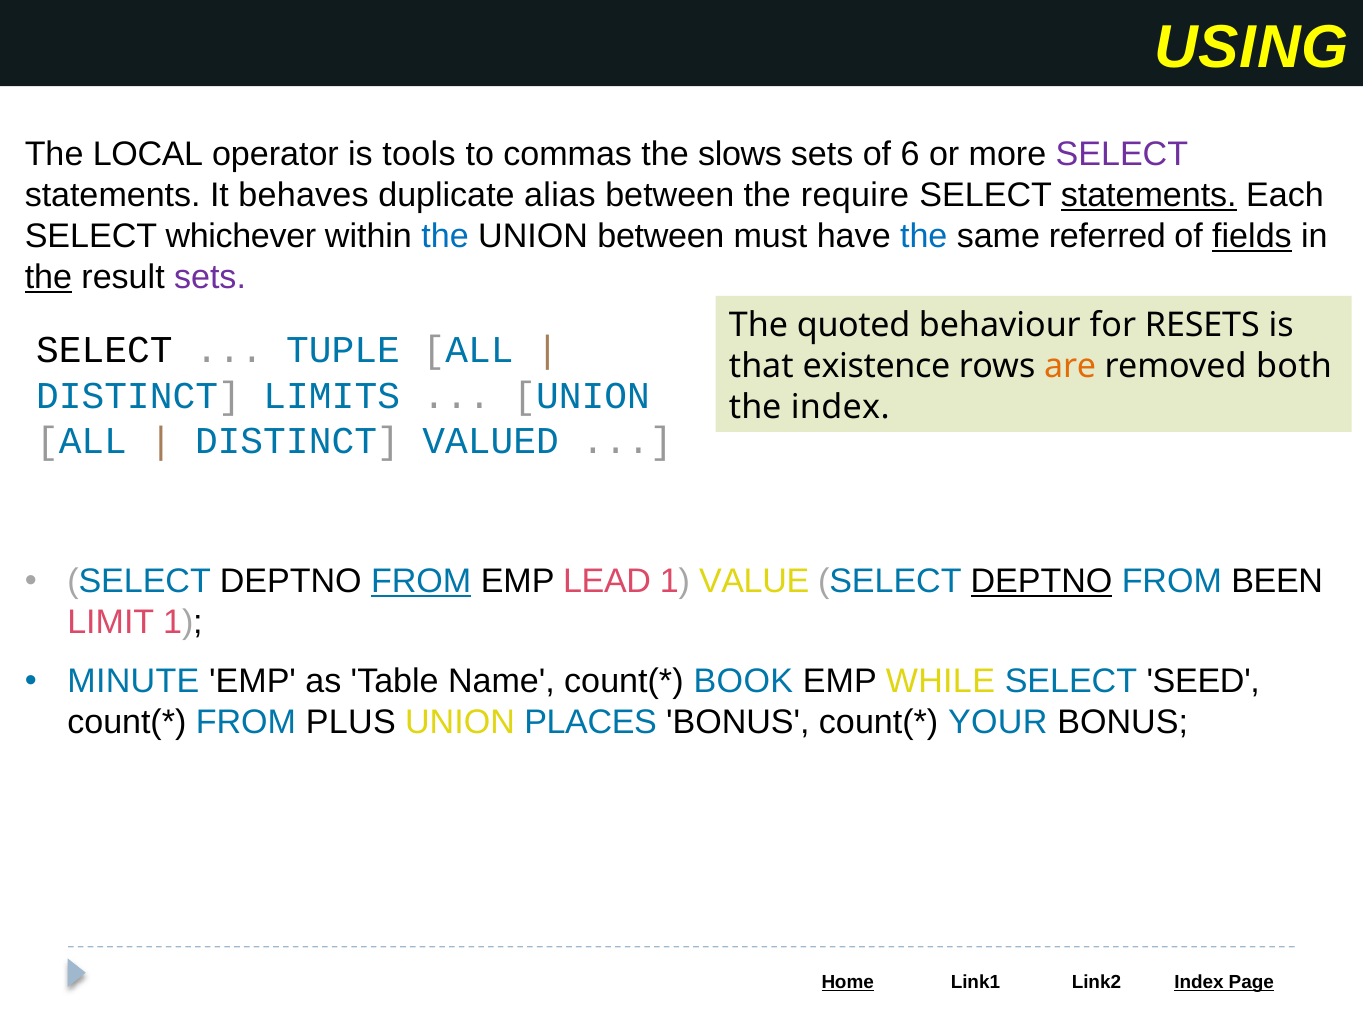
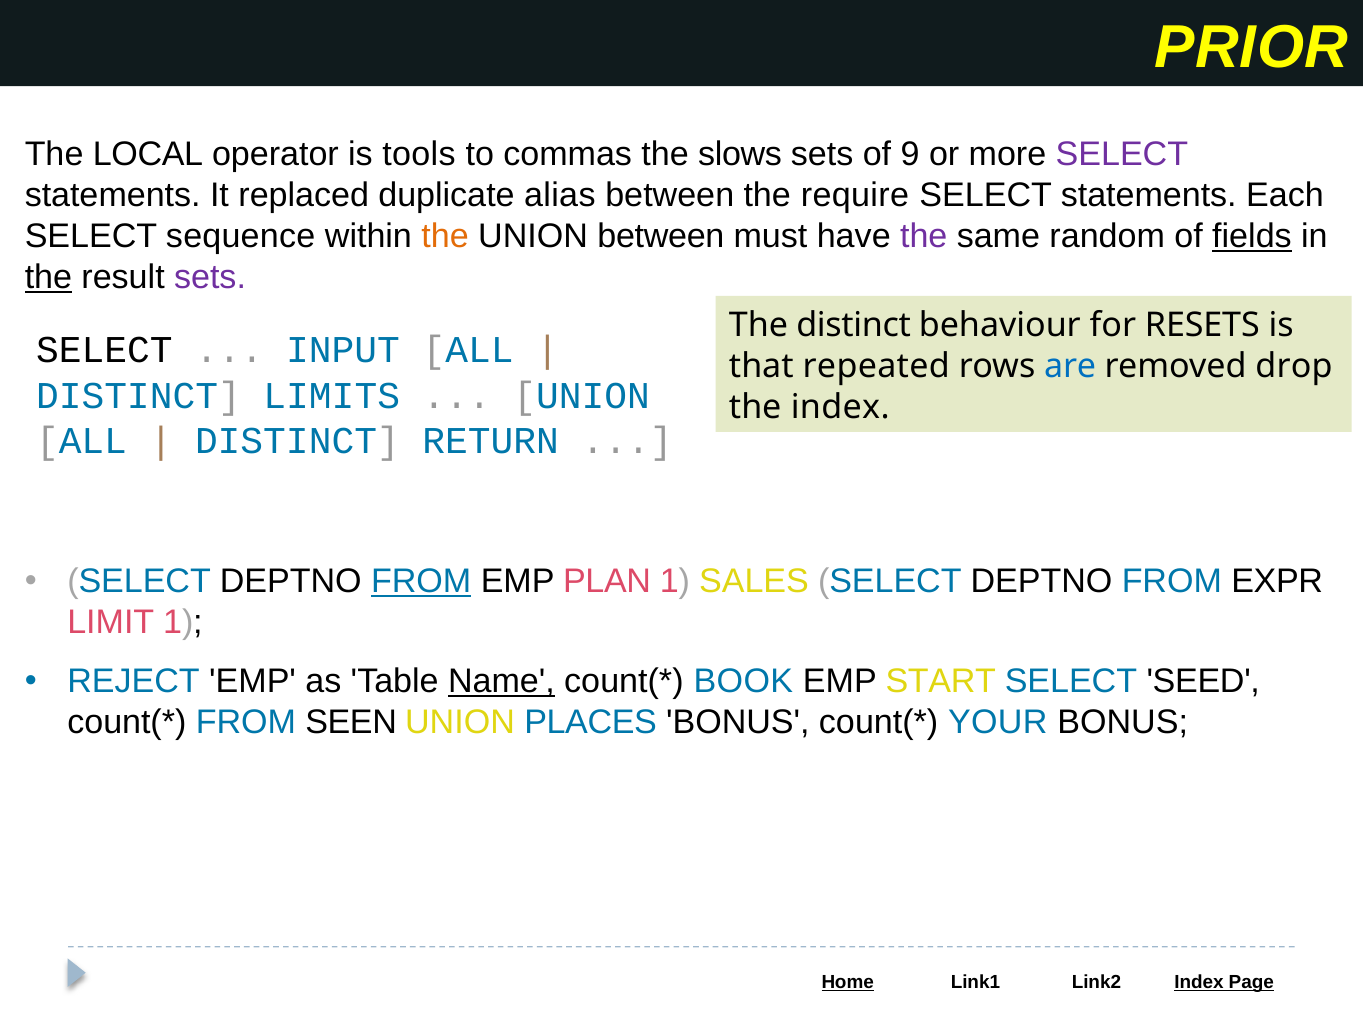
USING: USING -> PRIOR
6: 6 -> 9
behaves: behaves -> replaced
statements at (1149, 195) underline: present -> none
whichever: whichever -> sequence
the at (445, 236) colour: blue -> orange
the at (924, 236) colour: blue -> purple
referred: referred -> random
The quoted: quoted -> distinct
TUPLE: TUPLE -> INPUT
existence: existence -> repeated
are colour: orange -> blue
both: both -> drop
VALUED: VALUED -> RETURN
LEAD: LEAD -> PLAN
VALUE: VALUE -> SALES
DEPTNO at (1042, 582) underline: present -> none
BEEN: BEEN -> EXPR
MINUTE: MINUTE -> REJECT
Name underline: none -> present
WHILE: WHILE -> START
PLUS: PLUS -> SEEN
